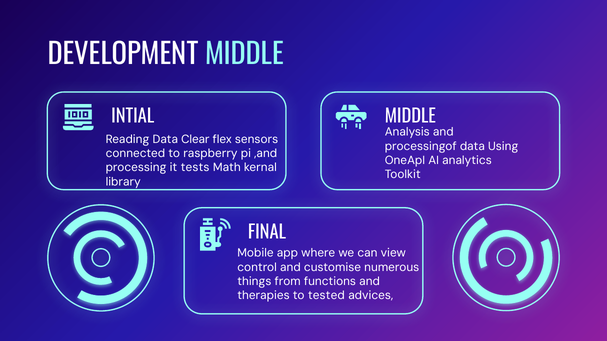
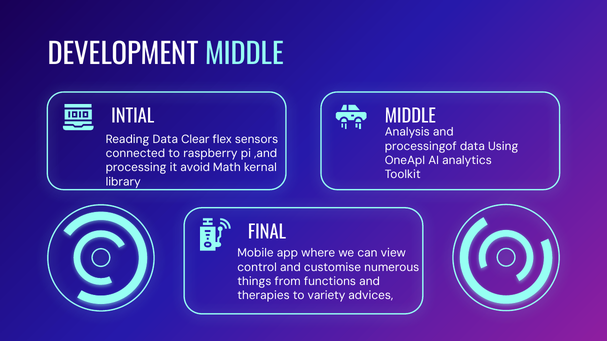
tests: tests -> avoid
tested: tested -> variety
